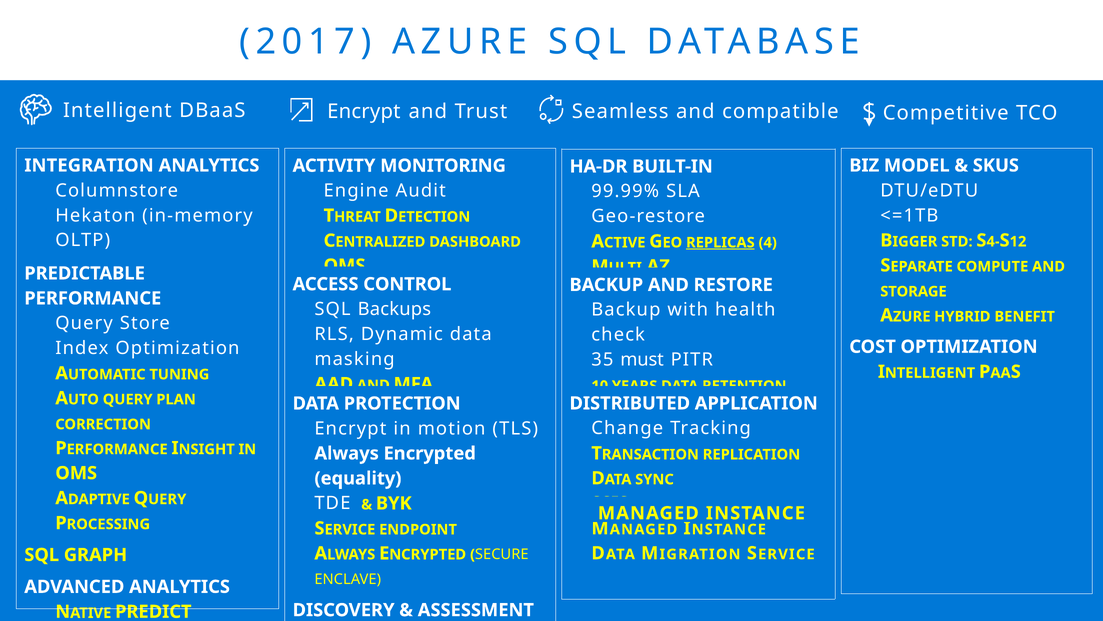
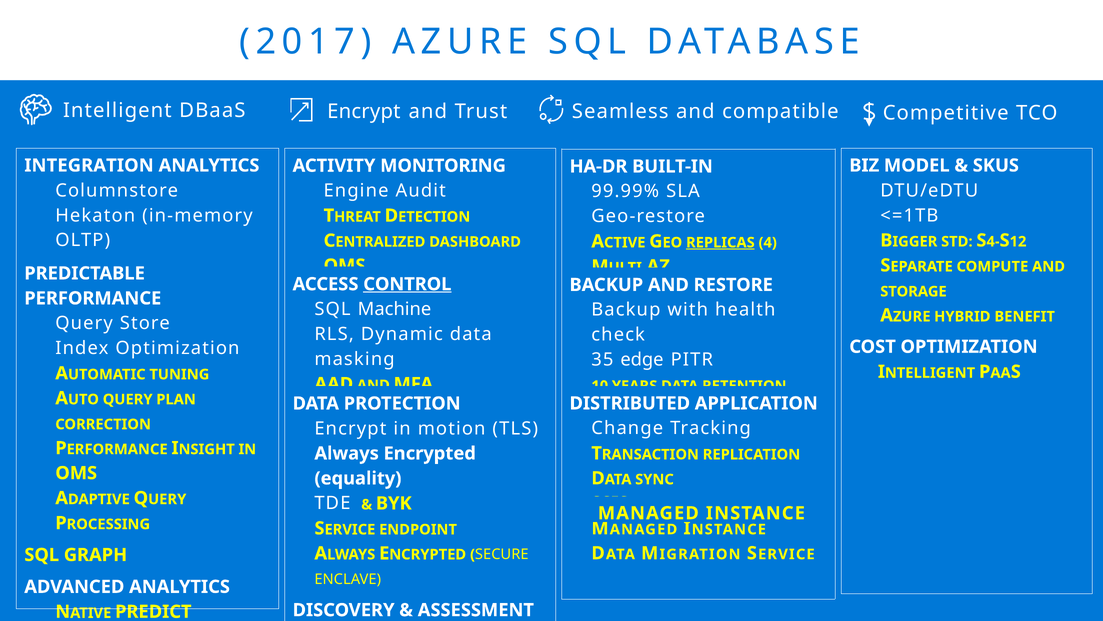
CONTROL underline: none -> present
Backups: Backups -> Machine
must: must -> edge
